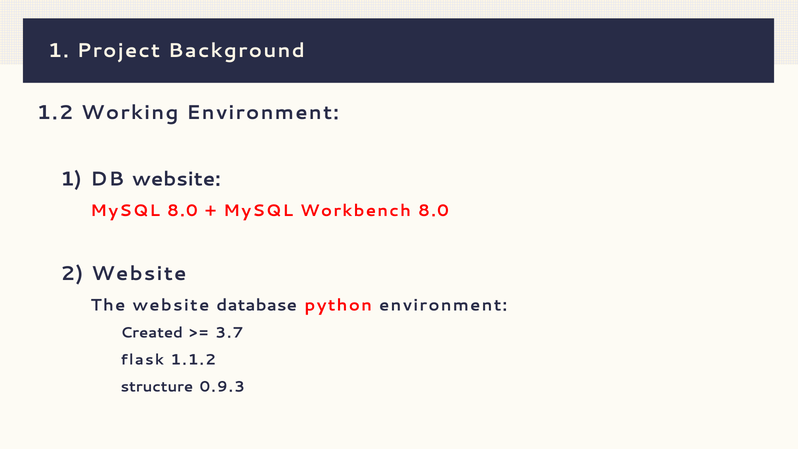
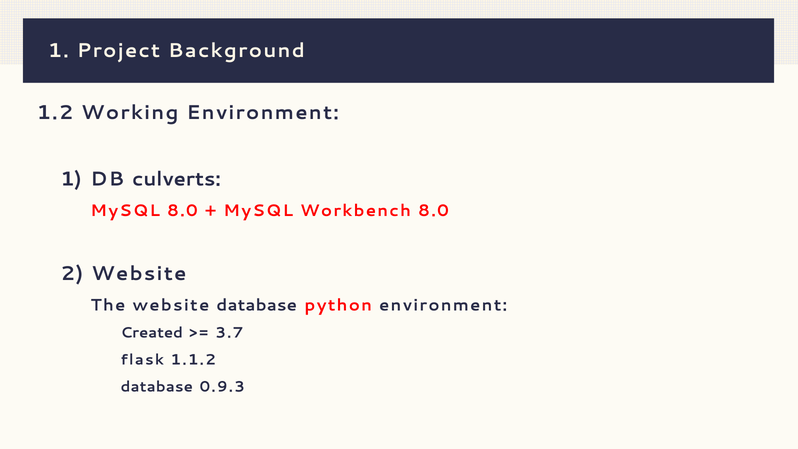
DB website: website -> culverts
structure at (157, 387): structure -> database
